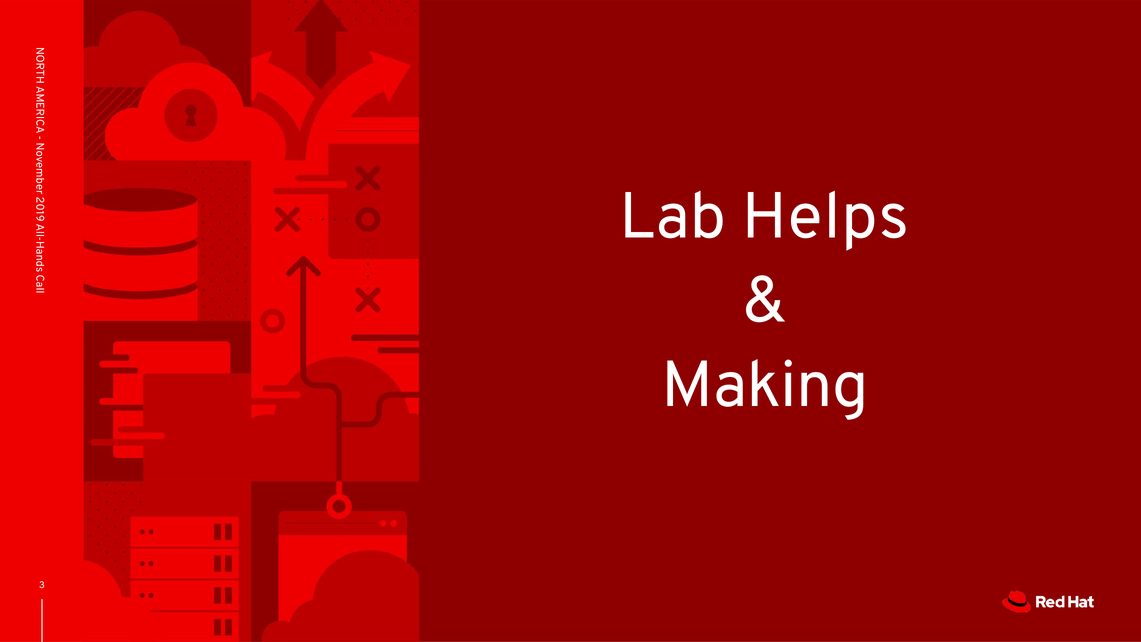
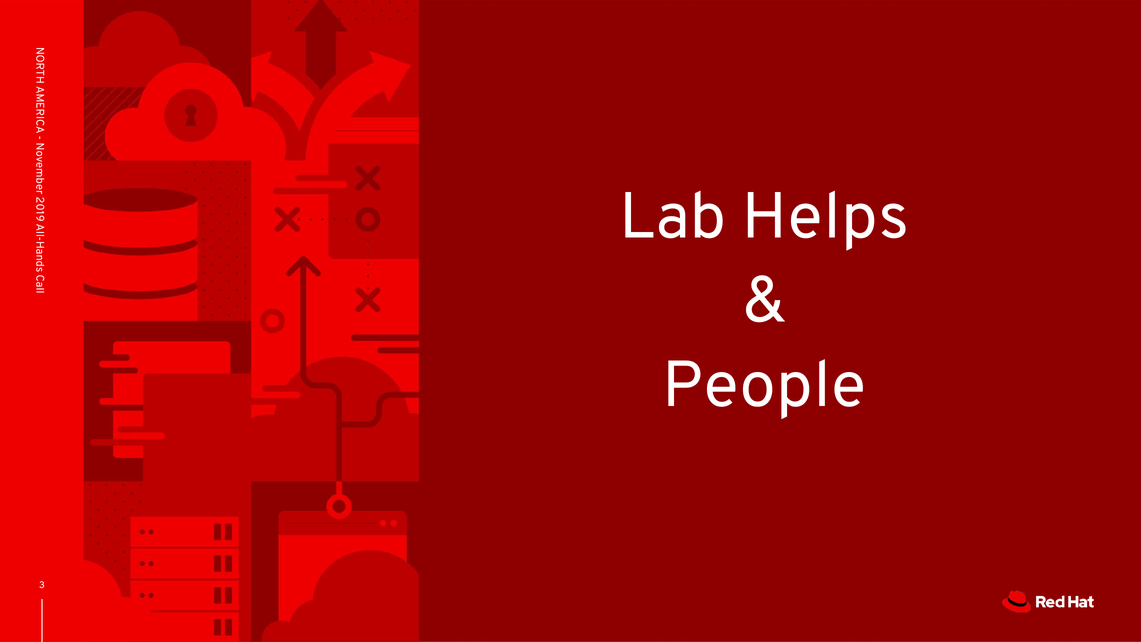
Making: Making -> People
